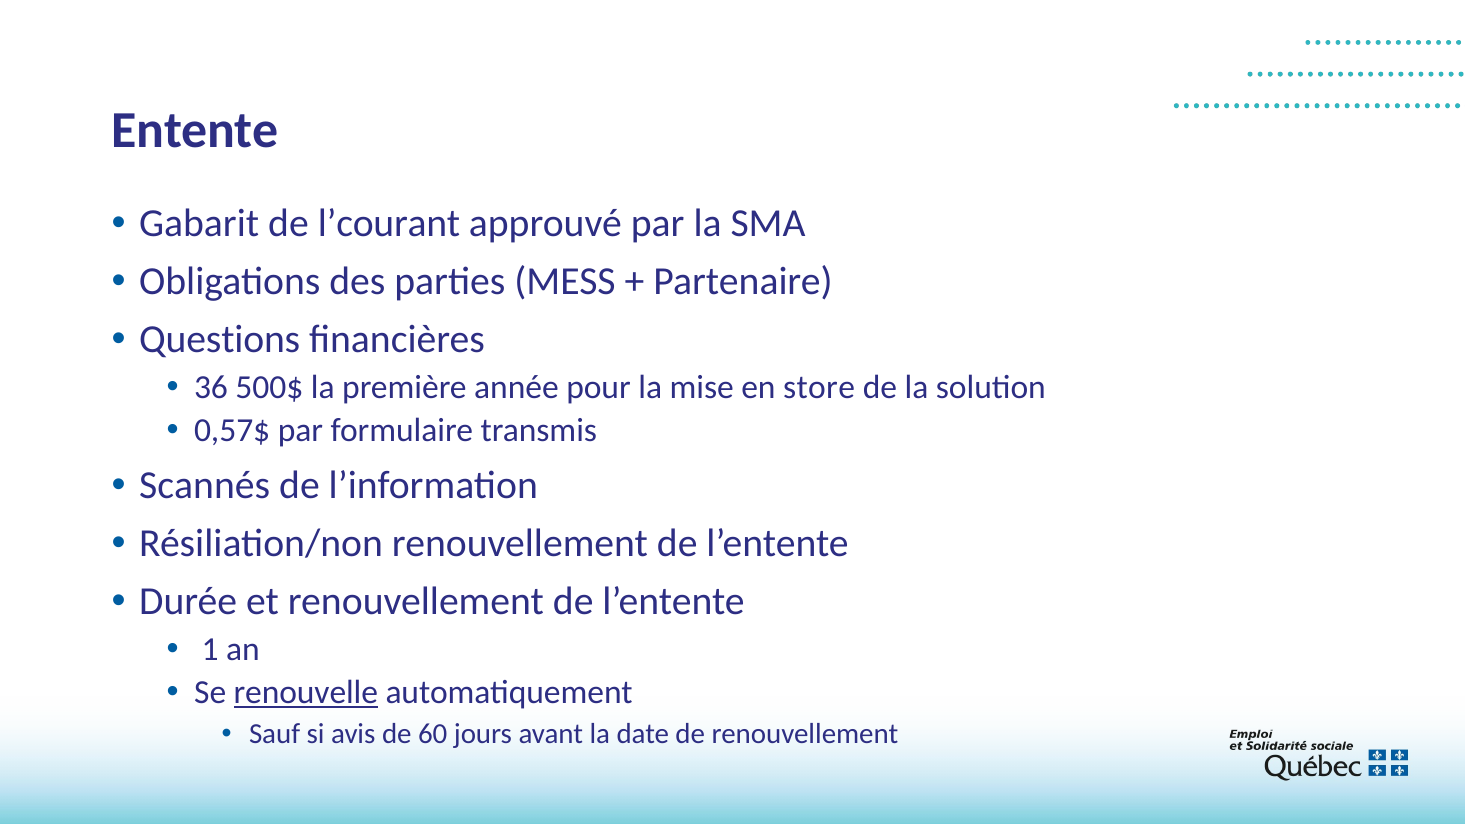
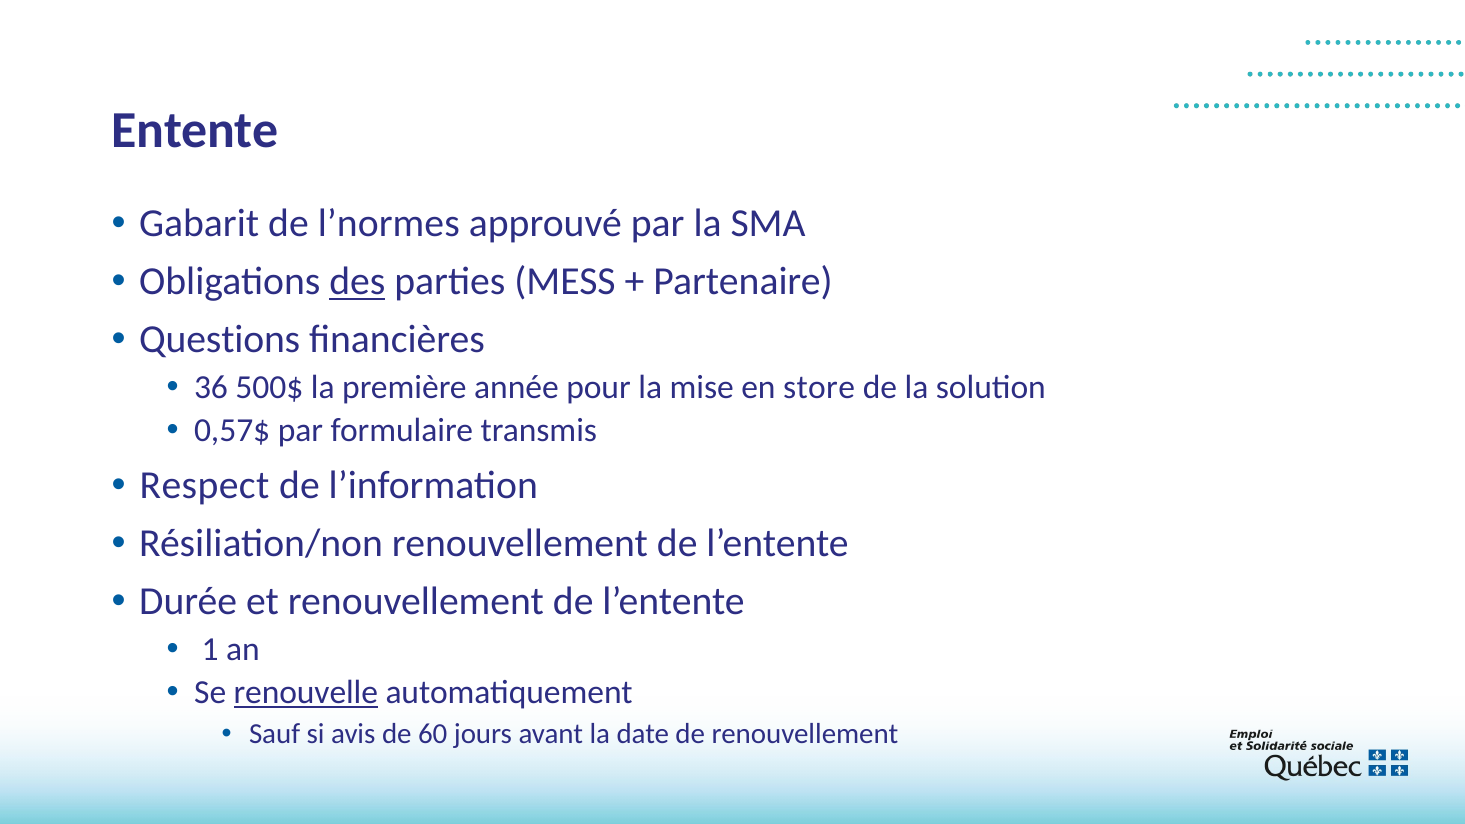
l’courant: l’courant -> l’normes
des underline: none -> present
Scannés: Scannés -> Respect
